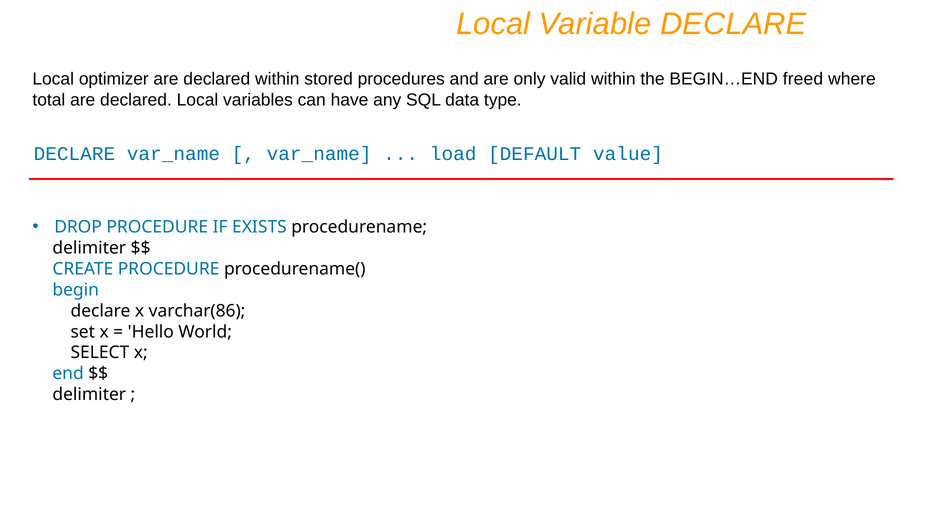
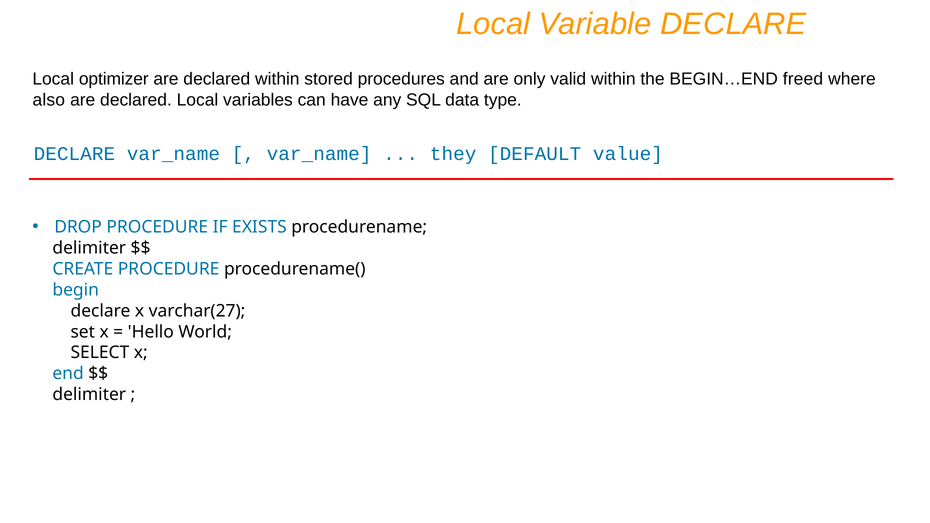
total: total -> also
load: load -> they
varchar(86: varchar(86 -> varchar(27
